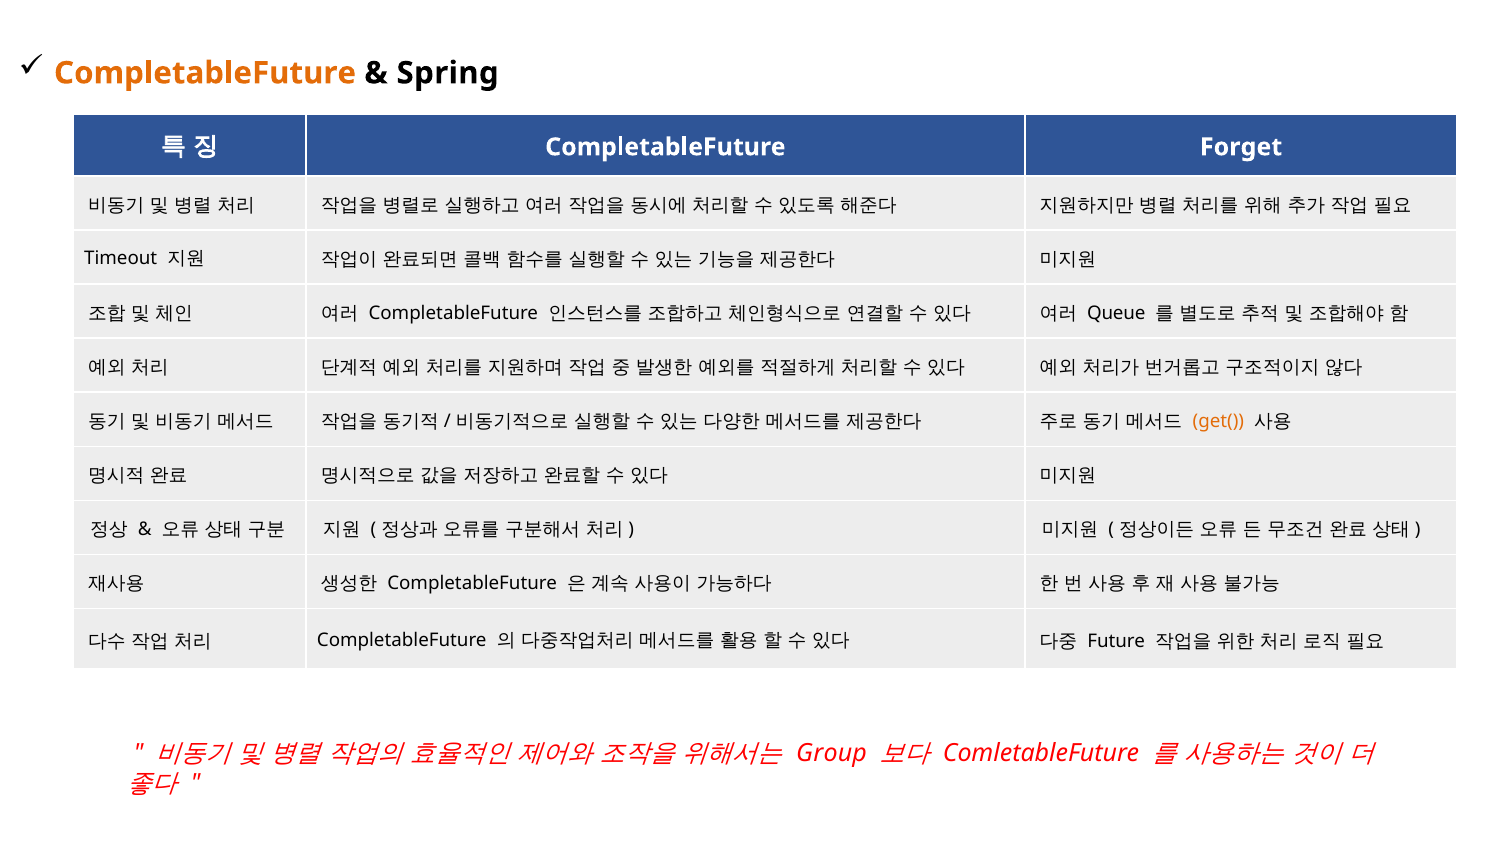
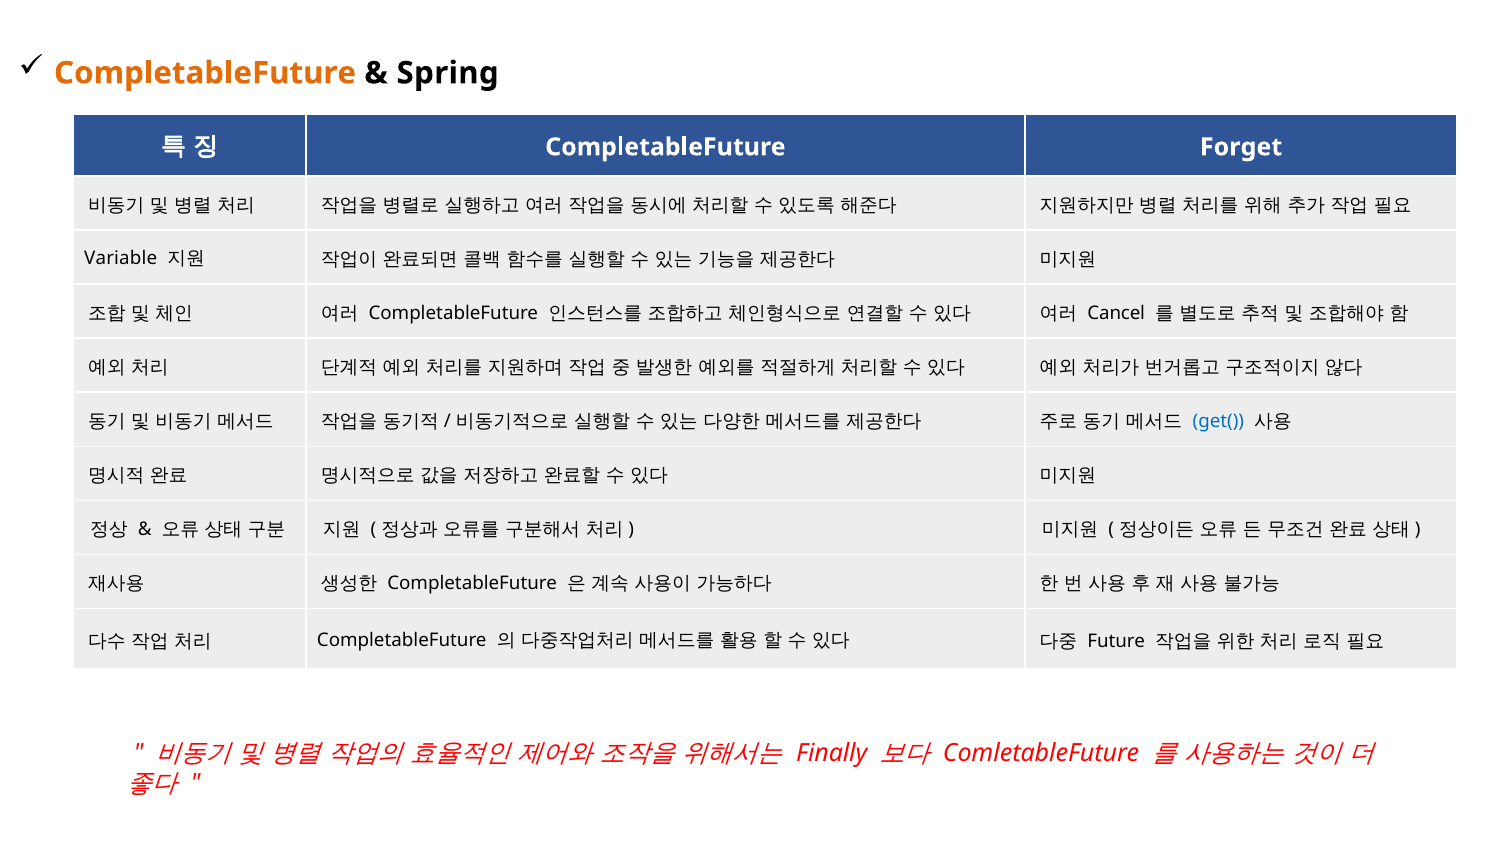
Timeout: Timeout -> Variable
Queue: Queue -> Cancel
get( colour: orange -> blue
Group: Group -> Finally
